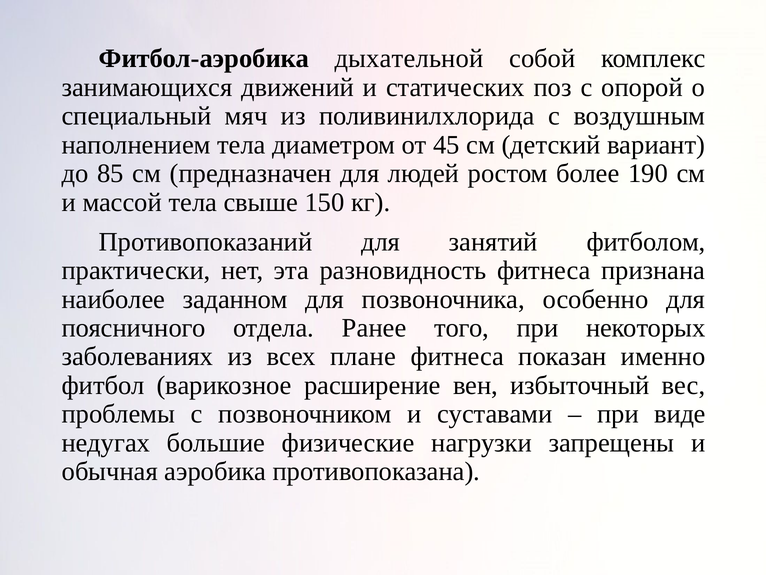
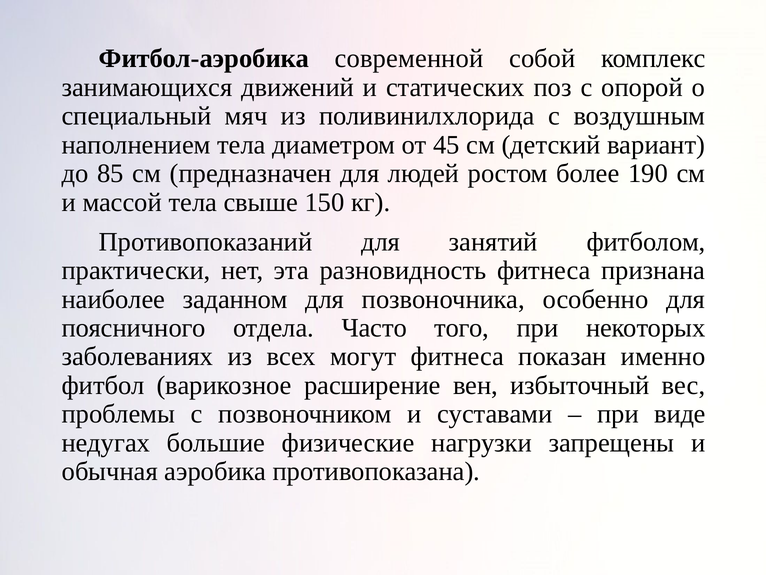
дыхательной: дыхательной -> современной
Ранее: Ранее -> Часто
плане: плане -> могут
